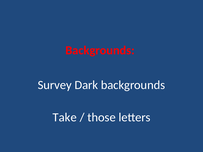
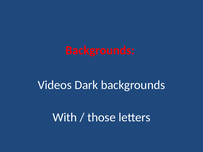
Survey: Survey -> Videos
Take: Take -> With
